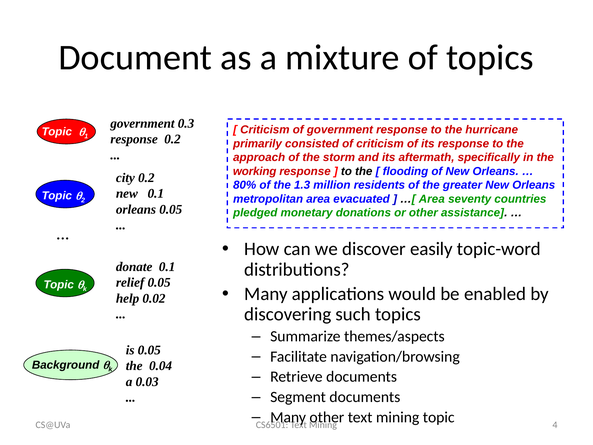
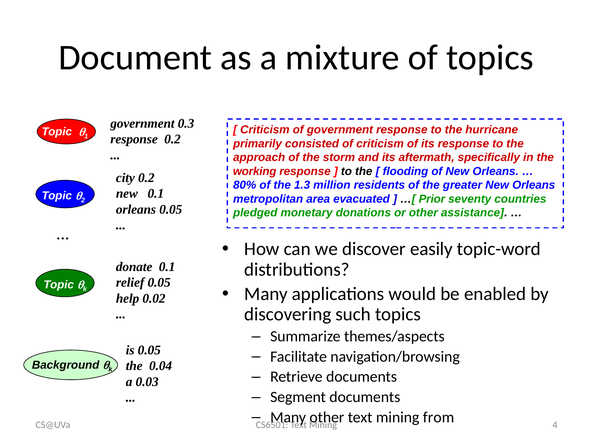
Area at (432, 199): Area -> Prior
mining topic: topic -> from
